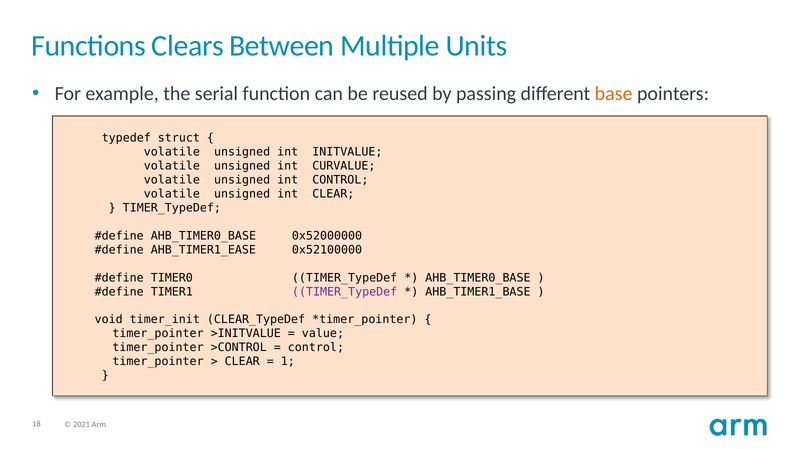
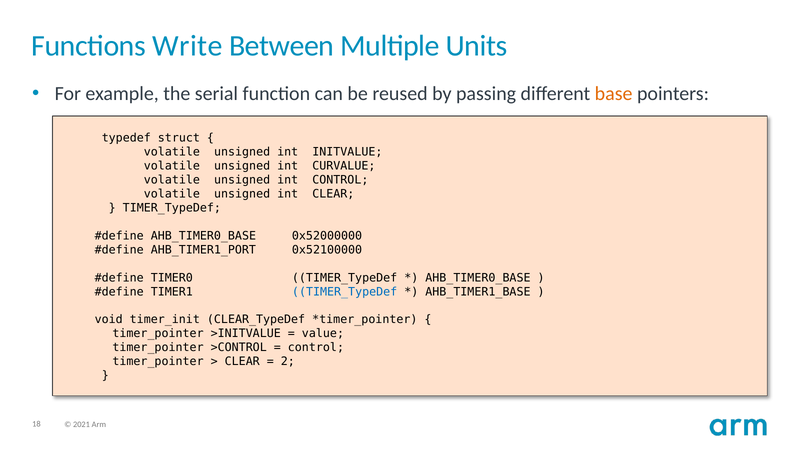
Clears: Clears -> Write
AHB_TIMER1_EASE: AHB_TIMER1_EASE -> AHB_TIMER1_PORT
TIMER_TypeDef at (345, 292) colour: purple -> blue
1: 1 -> 2
